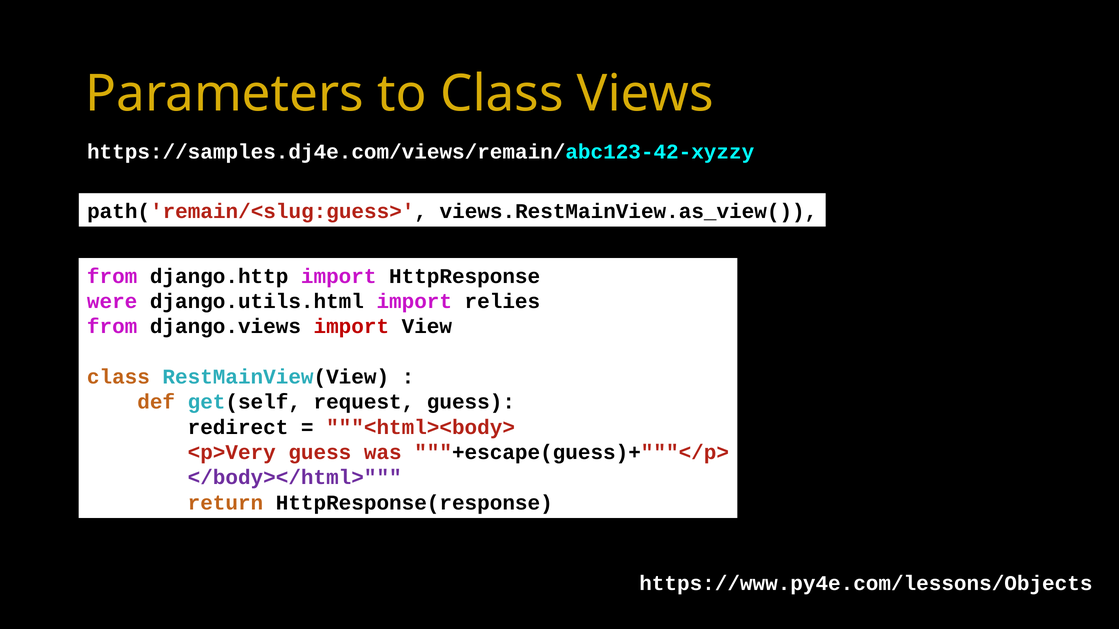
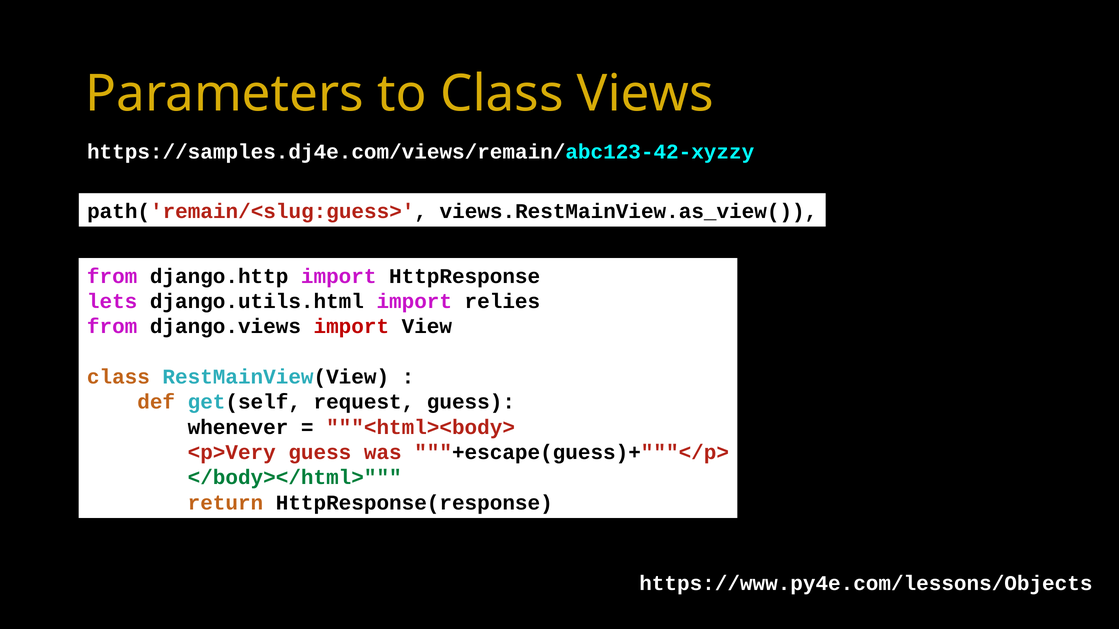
were: were -> lets
redirect: redirect -> whenever
</body></html> colour: purple -> green
